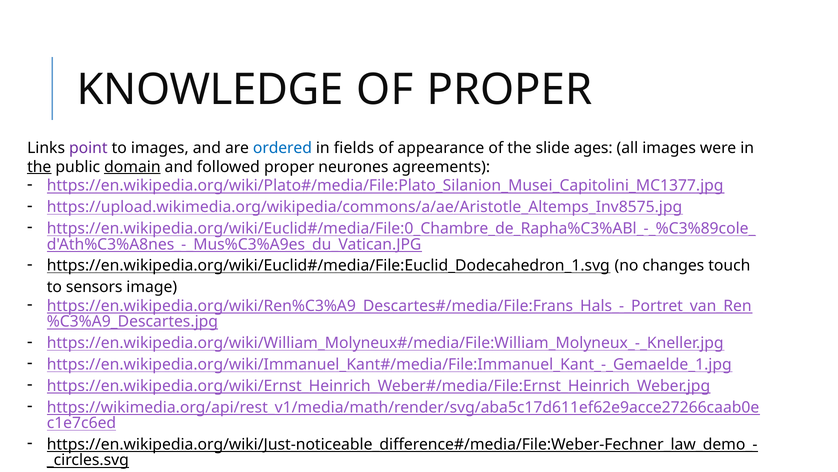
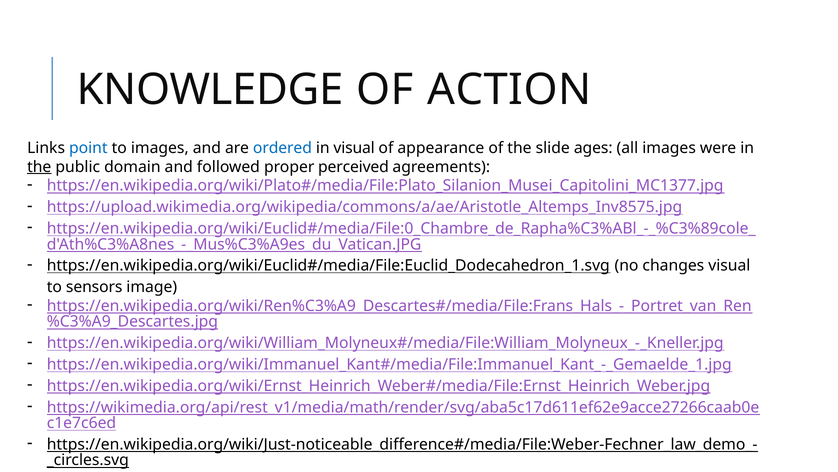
OF PROPER: PROPER -> ACTION
point colour: purple -> blue
in fields: fields -> visual
domain underline: present -> none
neurones: neurones -> perceived
changes touch: touch -> visual
